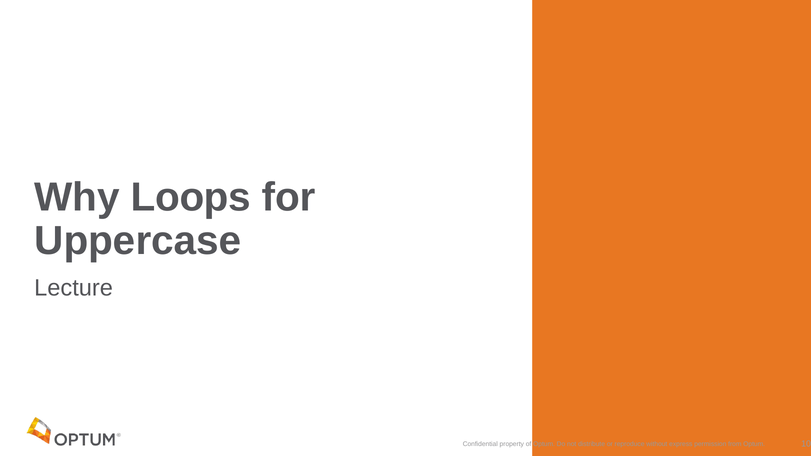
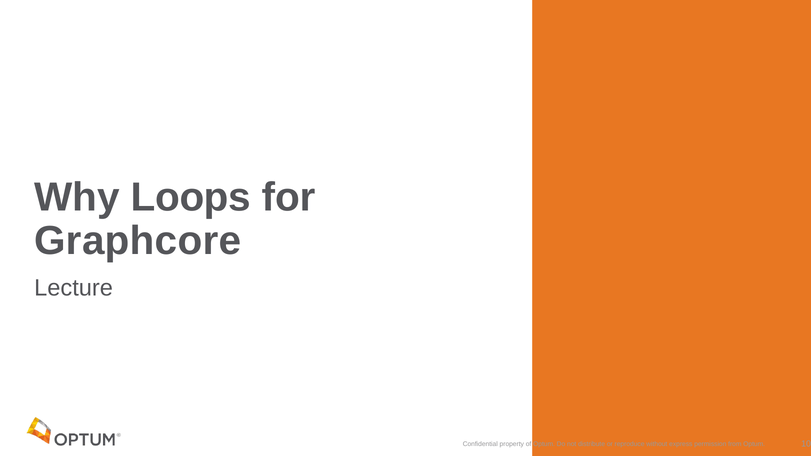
Uppercase: Uppercase -> Graphcore
